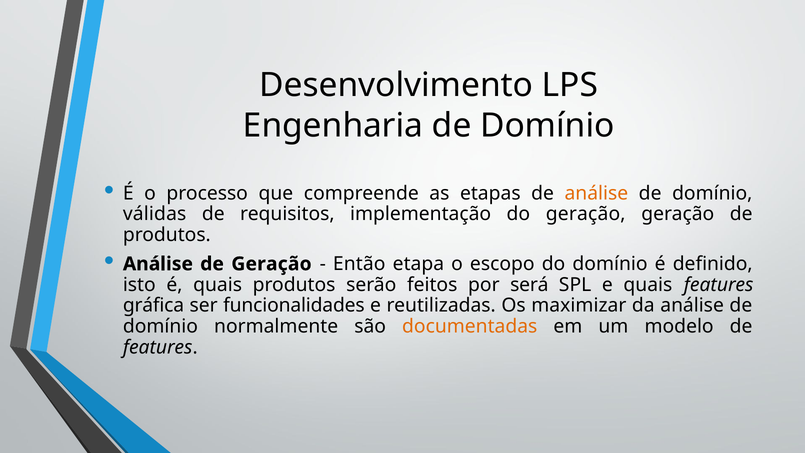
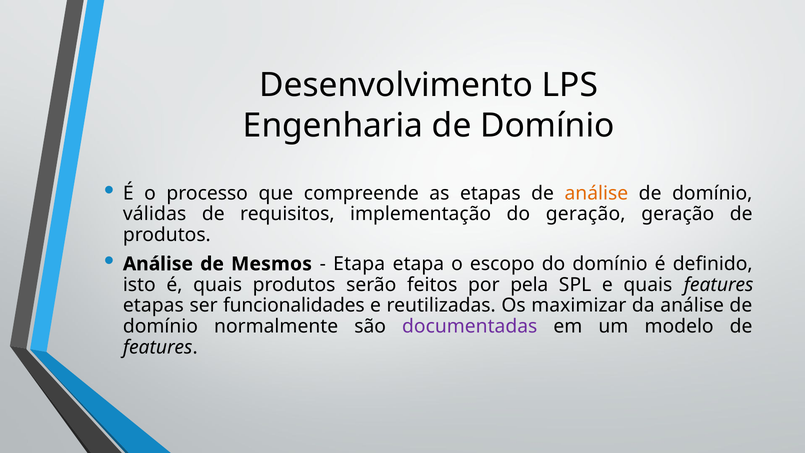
de Geração: Geração -> Mesmos
Então at (359, 264): Então -> Etapa
será: será -> pela
gráfica at (154, 305): gráfica -> etapas
documentadas colour: orange -> purple
